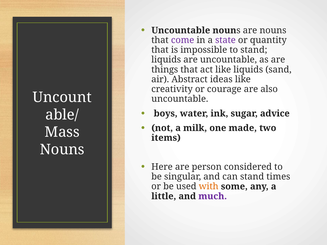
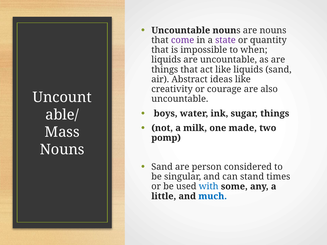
to stand: stand -> when
sugar advice: advice -> things
items: items -> pomp
Here at (162, 167): Here -> Sand
with colour: orange -> blue
much colour: purple -> blue
